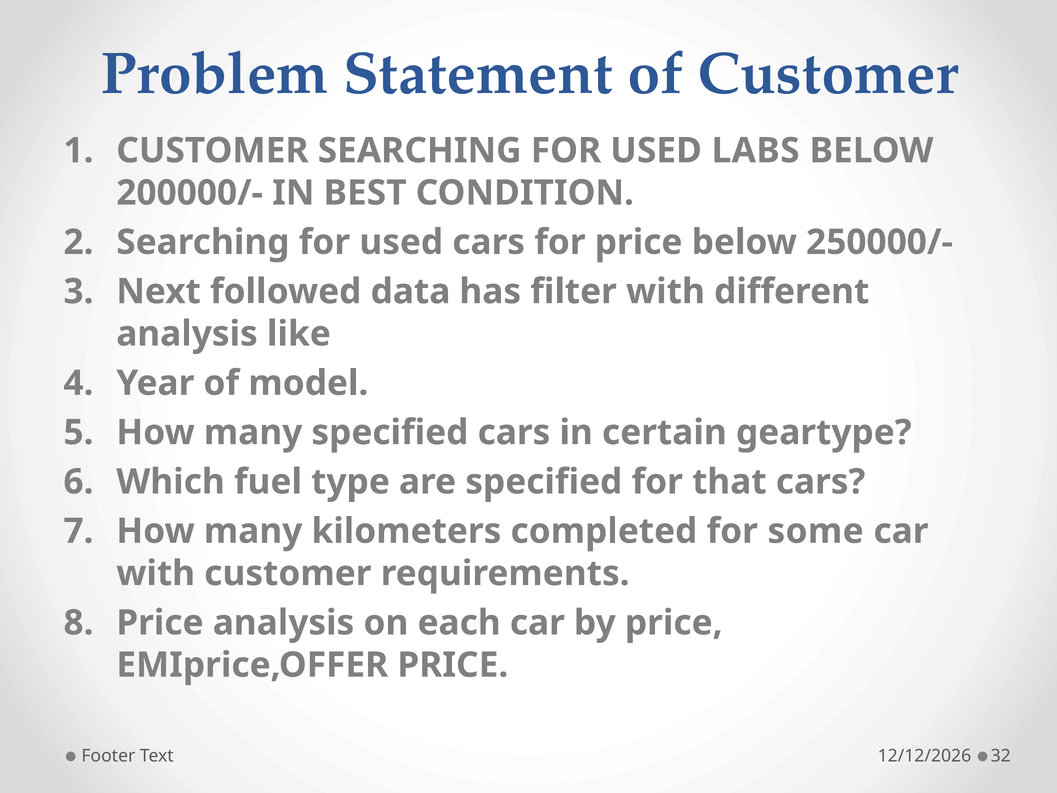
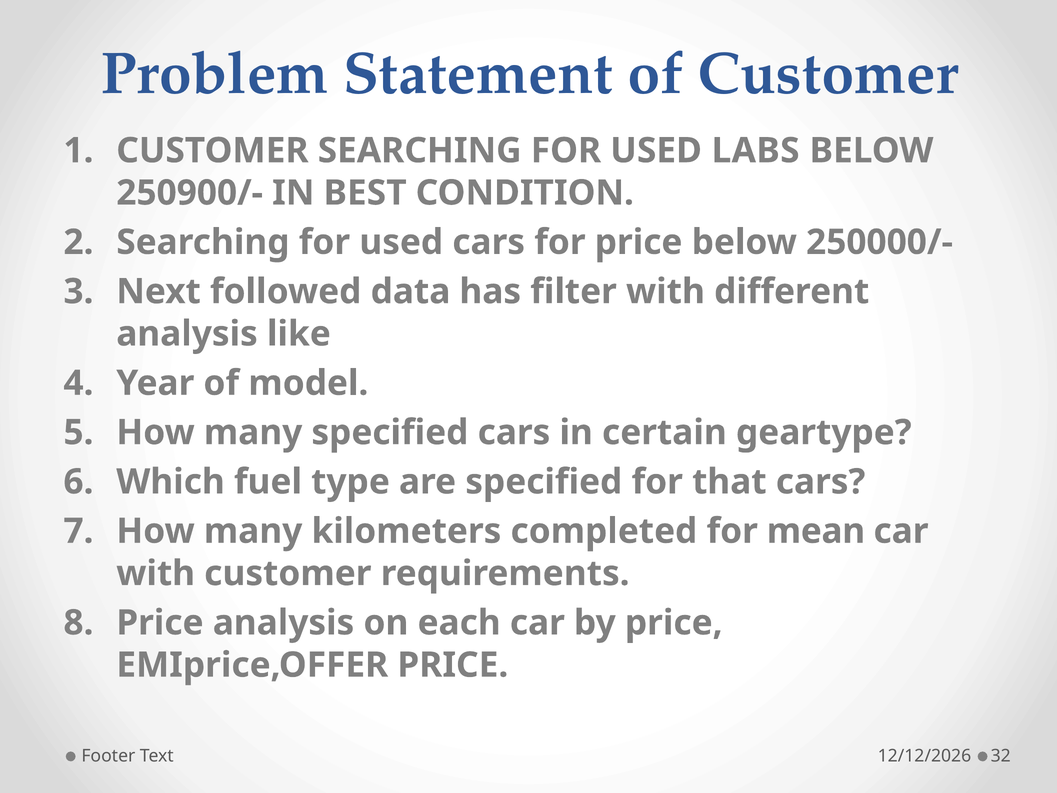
200000/-: 200000/- -> 250900/-
some: some -> mean
